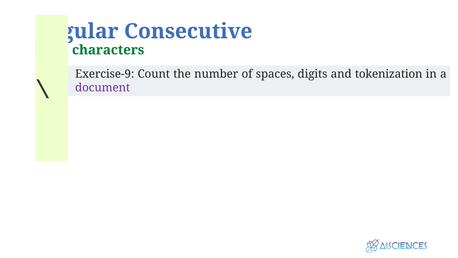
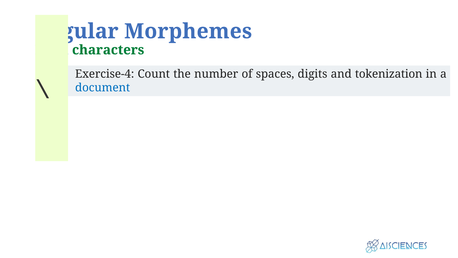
Consecutive: Consecutive -> Morphemes
Exercise-9: Exercise-9 -> Exercise-4
document colour: purple -> blue
